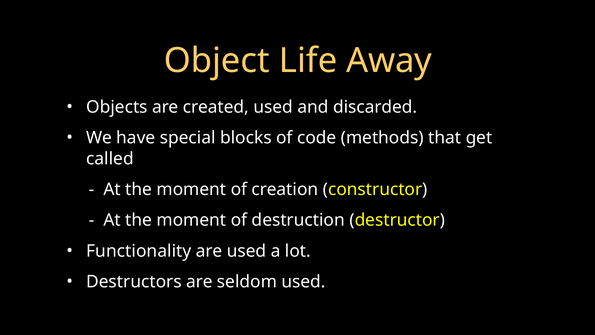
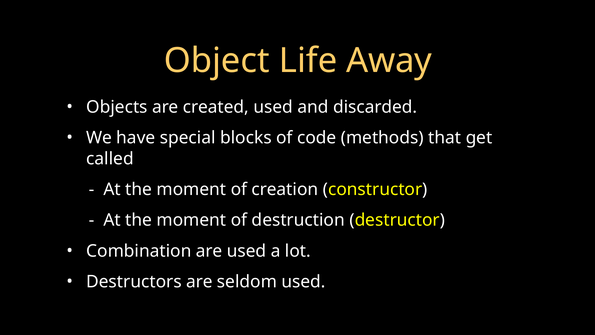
Functionality: Functionality -> Combination
